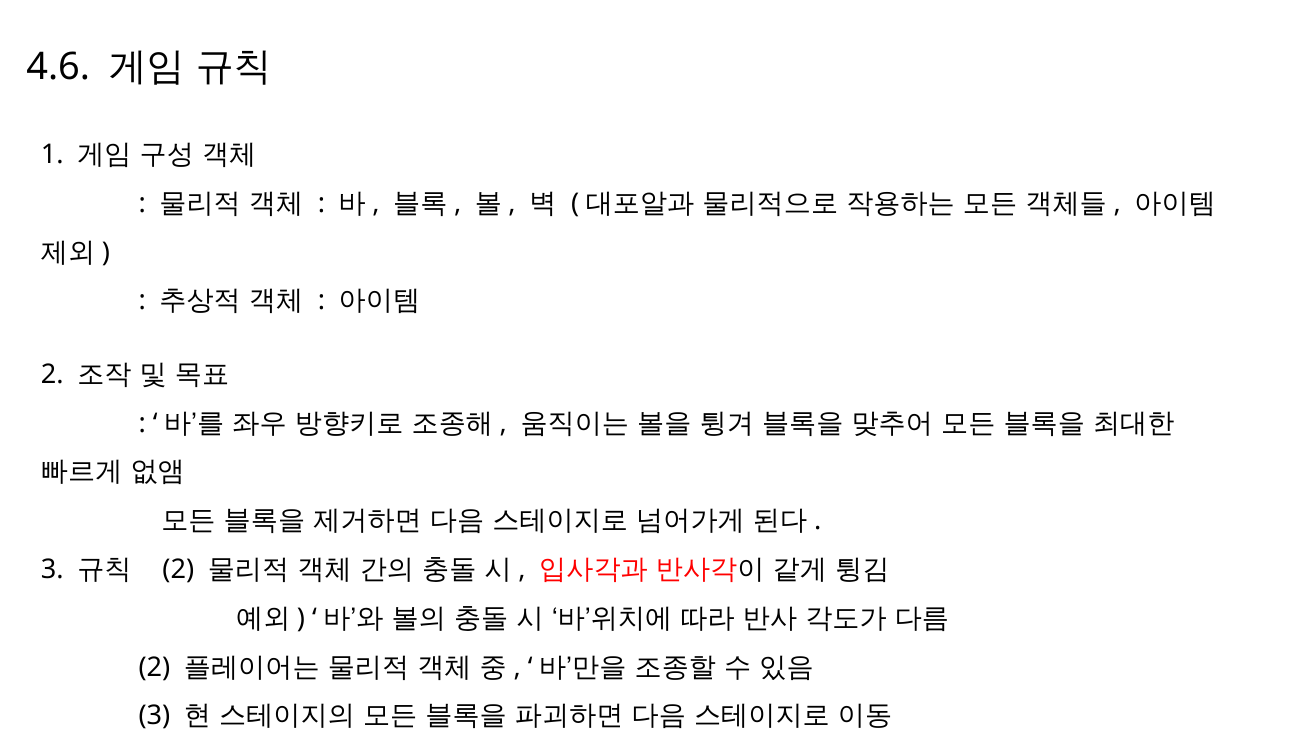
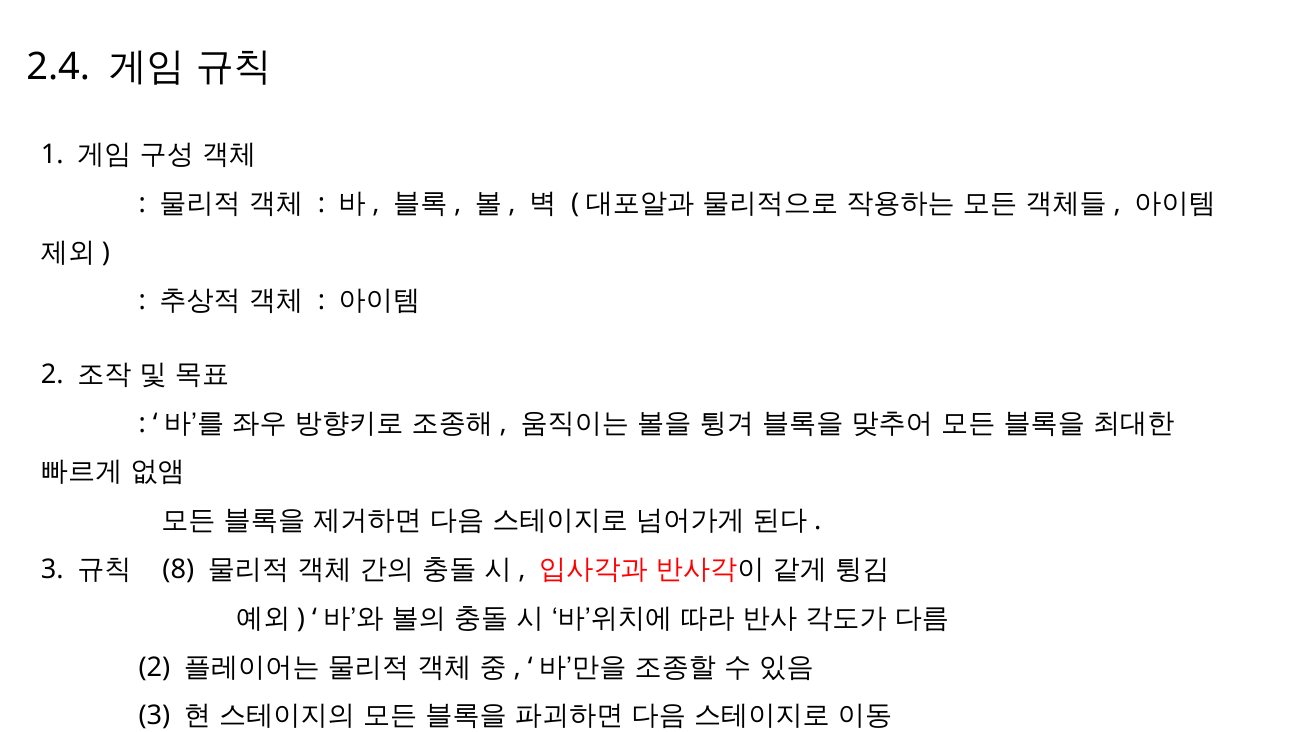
4.6: 4.6 -> 2.4
2 at (178, 569): 2 -> 8
